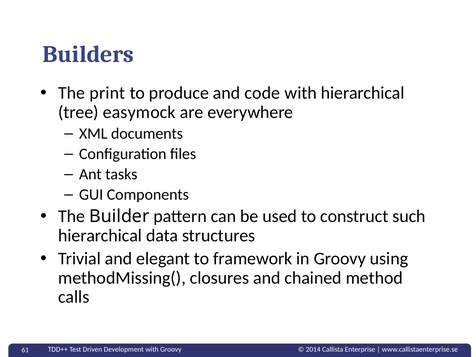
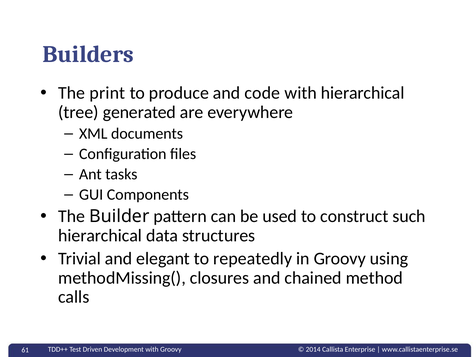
easymock: easymock -> generated
framework: framework -> repeatedly
